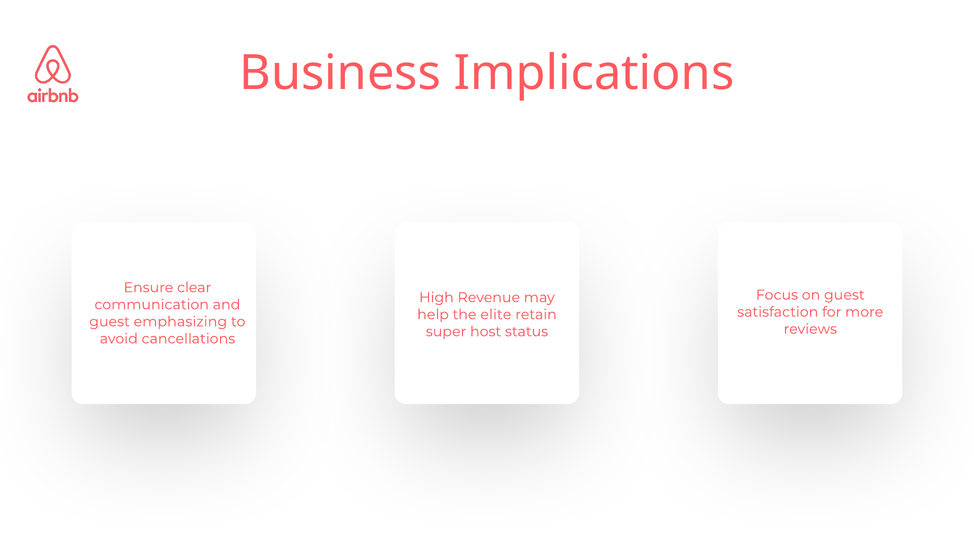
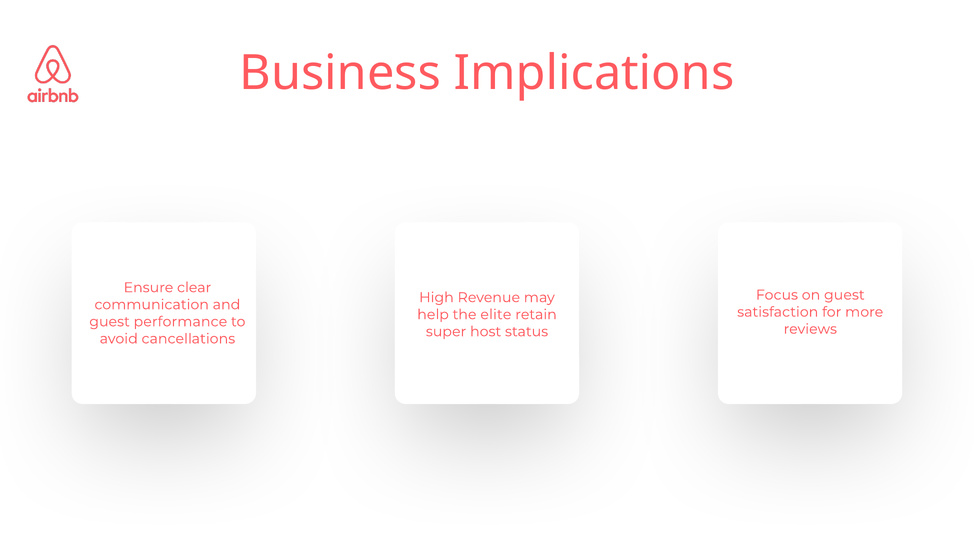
emphasizing: emphasizing -> performance
